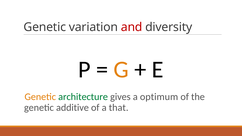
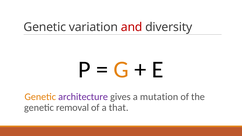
architecture colour: green -> purple
optimum: optimum -> mutation
additive: additive -> removal
